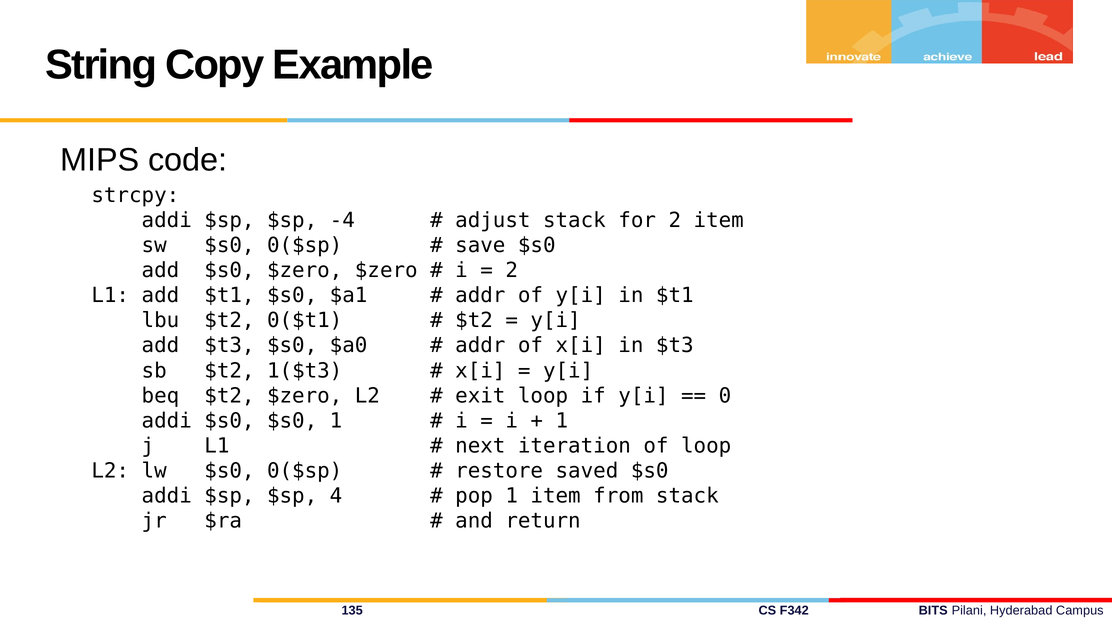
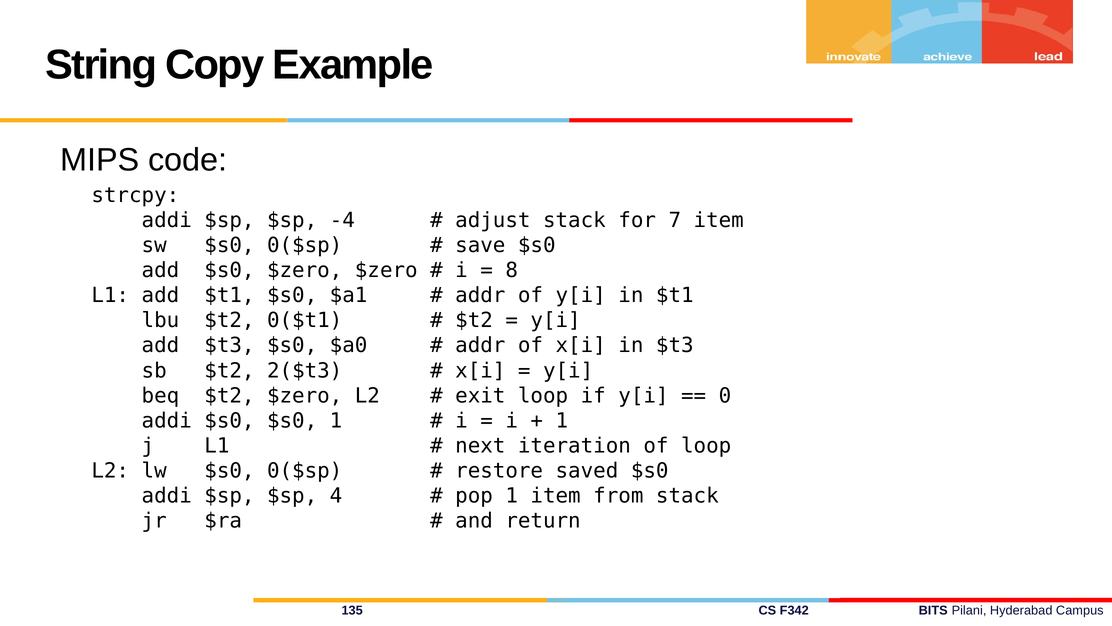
for 2: 2 -> 7
2 at (512, 270): 2 -> 8
1($t3: 1($t3 -> 2($t3
